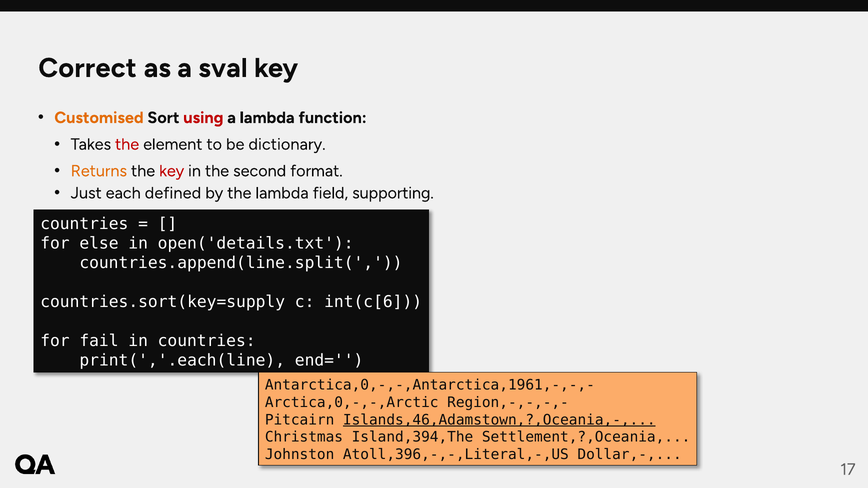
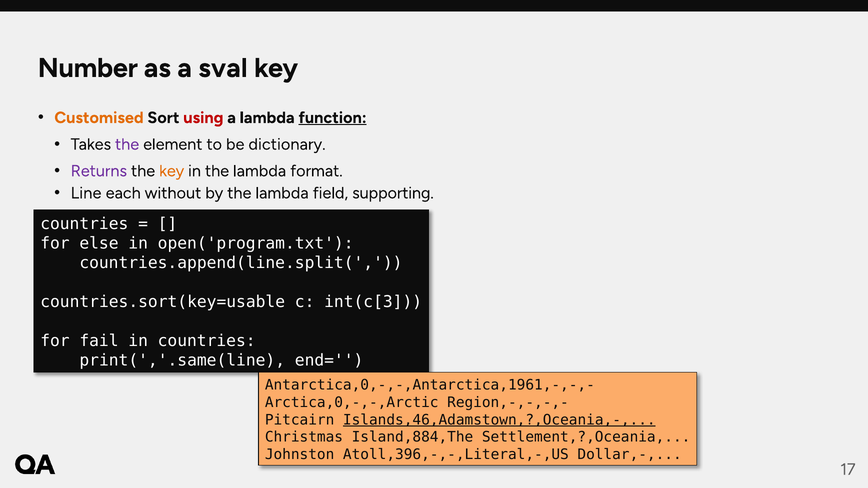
Correct: Correct -> Number
function underline: none -> present
the at (127, 144) colour: red -> purple
Returns colour: orange -> purple
key at (172, 171) colour: red -> orange
in the second: second -> lambda
Just: Just -> Line
defined: defined -> without
open('details.txt: open('details.txt -> open('program.txt
countries.sort(key=supply: countries.sort(key=supply -> countries.sort(key=usable
int(c[6: int(c[6 -> int(c[3
print(','.each(line: print(','.each(line -> print(','.same(line
Island,394,The: Island,394,The -> Island,884,The
